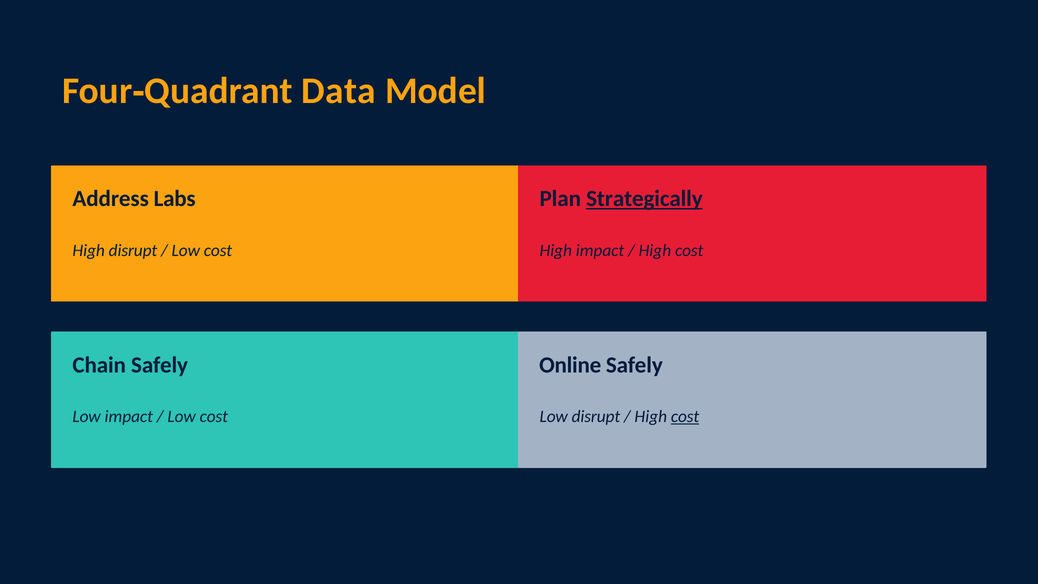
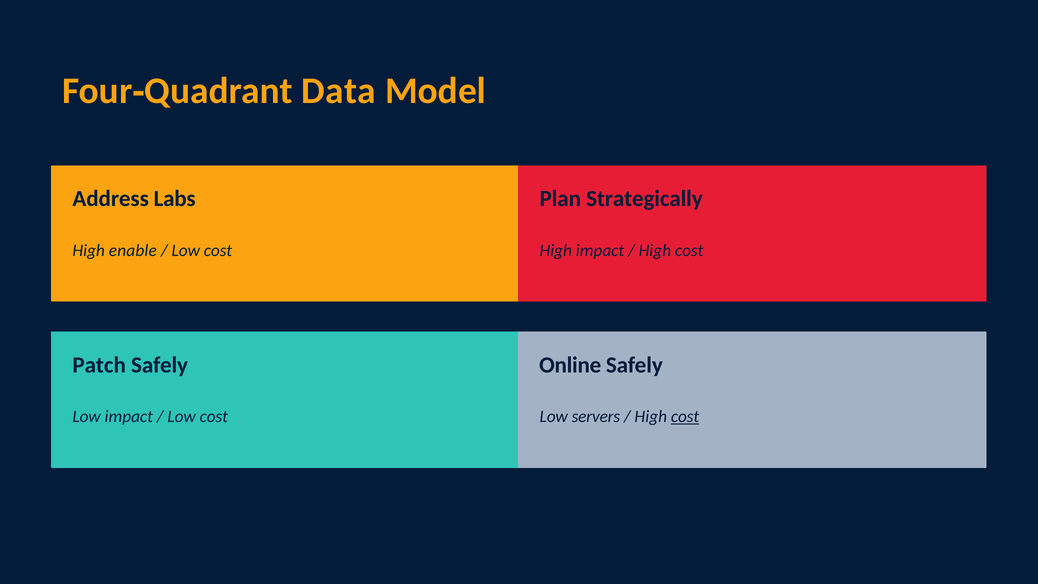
Strategically underline: present -> none
High disrupt: disrupt -> enable
Chain: Chain -> Patch
Low disrupt: disrupt -> servers
